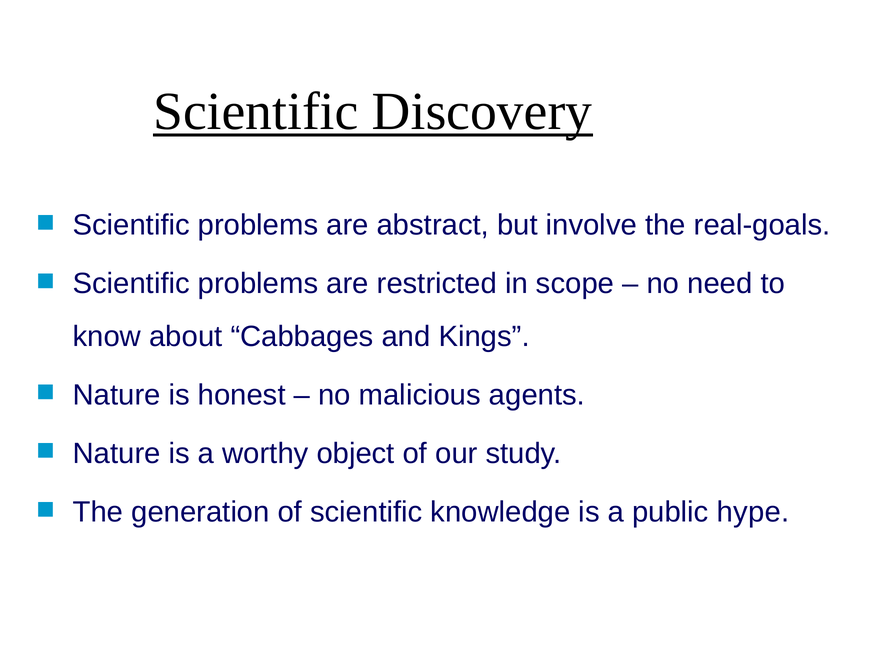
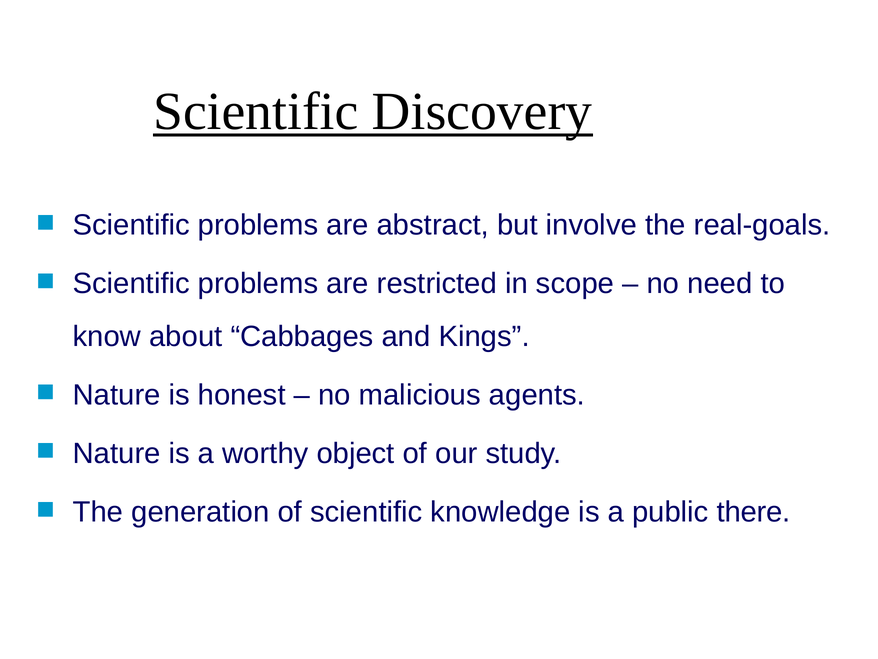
hype: hype -> there
